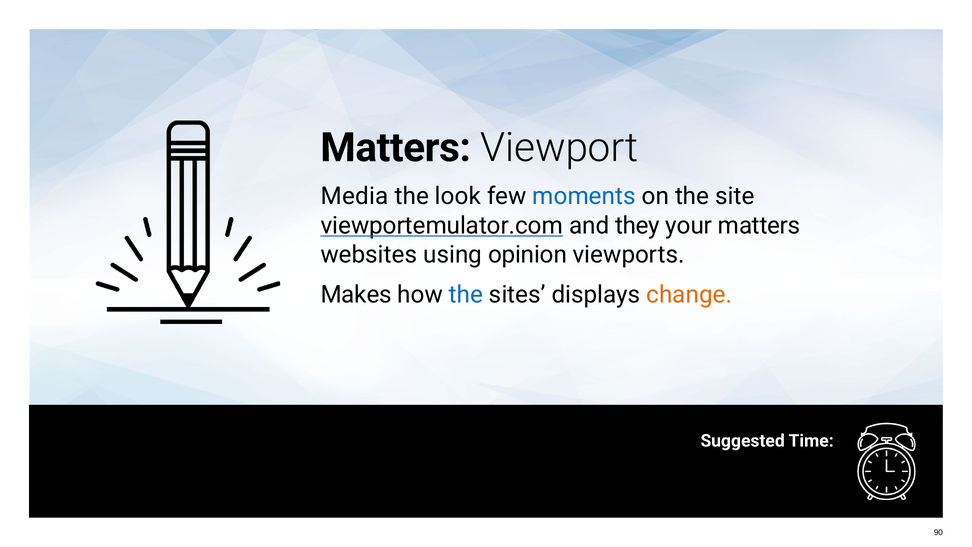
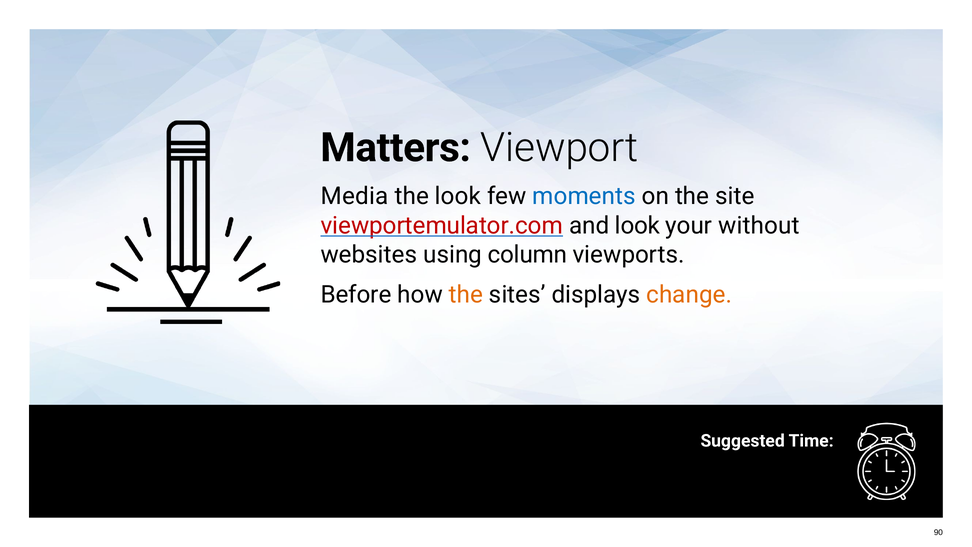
viewportemulator.com colour: black -> red
and they: they -> look
your matters: matters -> without
opinion: opinion -> column
Makes: Makes -> Before
the at (466, 295) colour: blue -> orange
